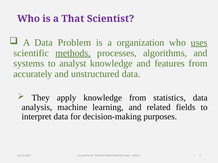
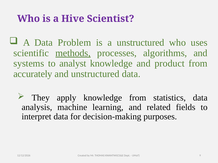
That: That -> Hive
a organization: organization -> unstructured
uses underline: present -> none
features: features -> product
